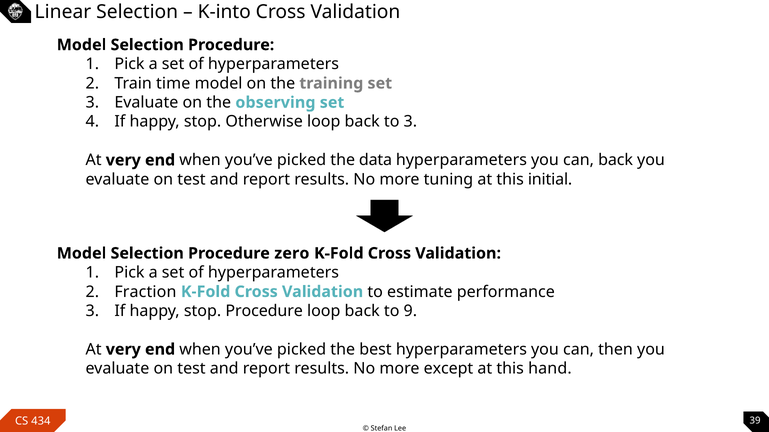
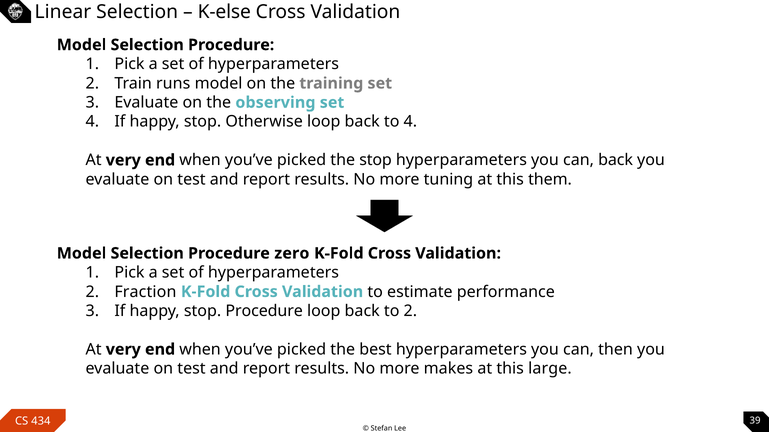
K-into: K-into -> K-else
time: time -> runs
to 3: 3 -> 4
the data: data -> stop
initial: initial -> them
to 9: 9 -> 2
except: except -> makes
hand: hand -> large
